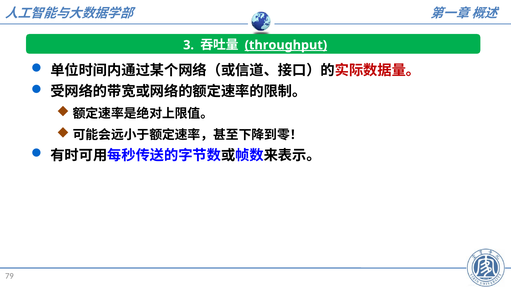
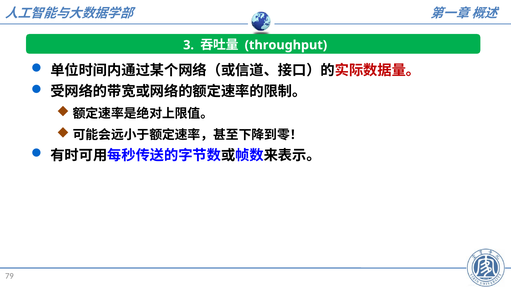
throughput underline: present -> none
